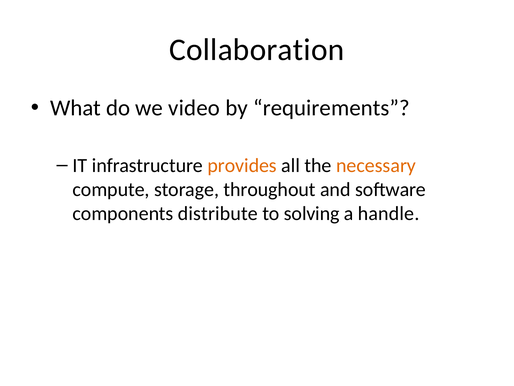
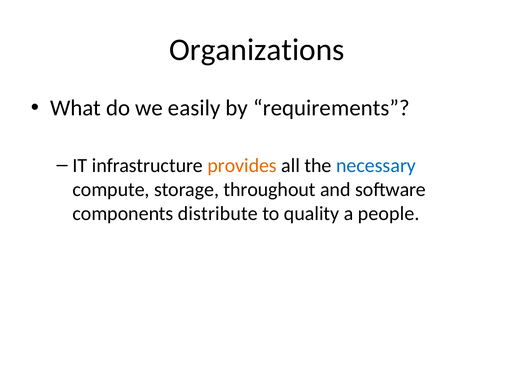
Collaboration: Collaboration -> Organizations
video: video -> easily
necessary colour: orange -> blue
solving: solving -> quality
handle: handle -> people
